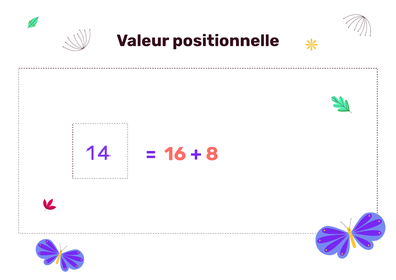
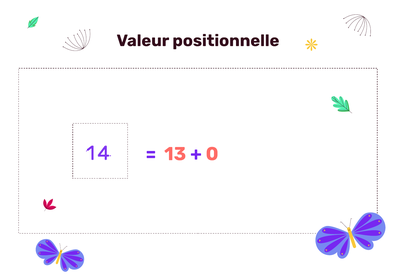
16: 16 -> 13
8: 8 -> 0
